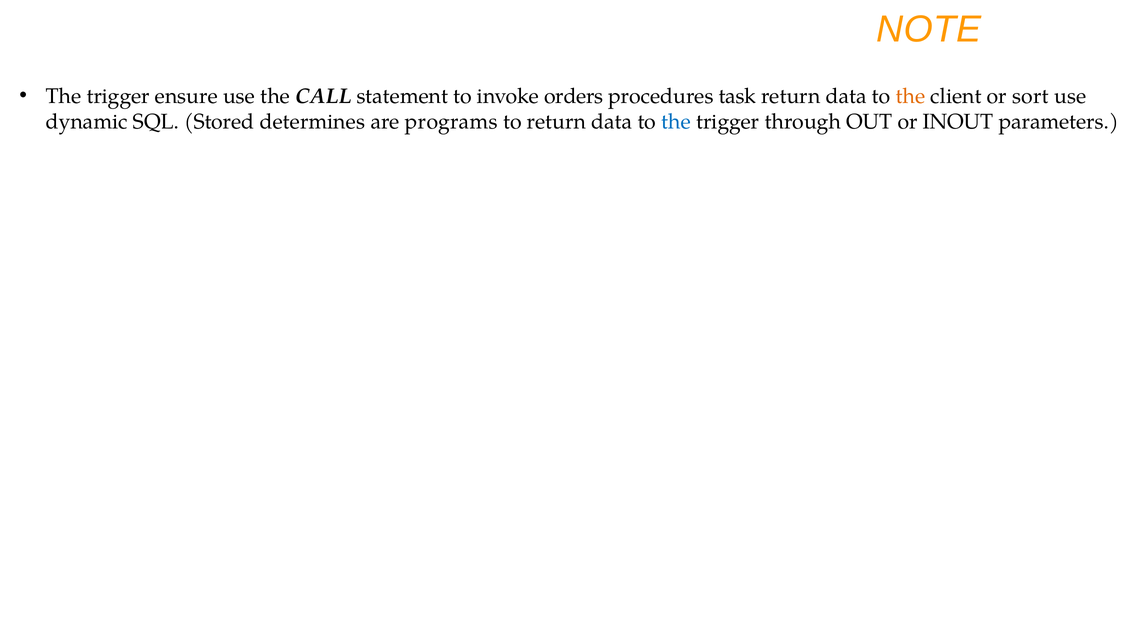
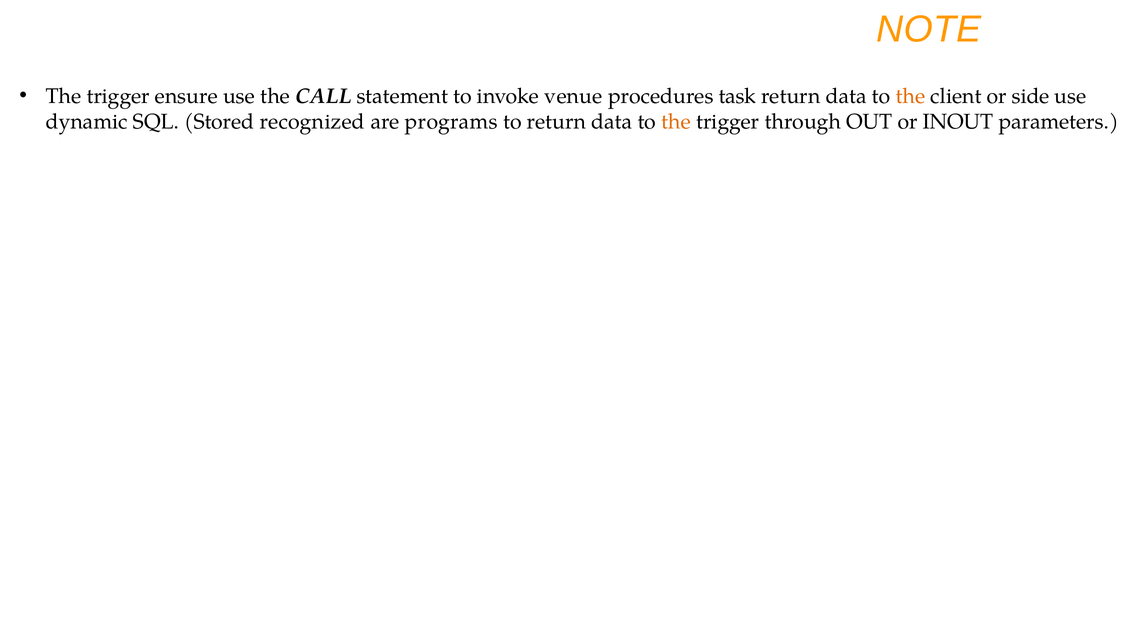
orders: orders -> venue
sort: sort -> side
determines: determines -> recognized
the at (676, 122) colour: blue -> orange
